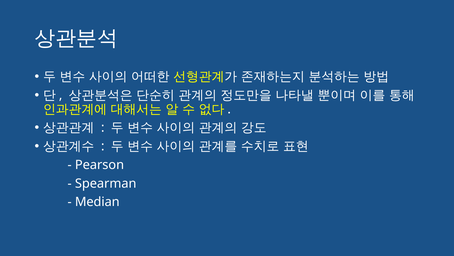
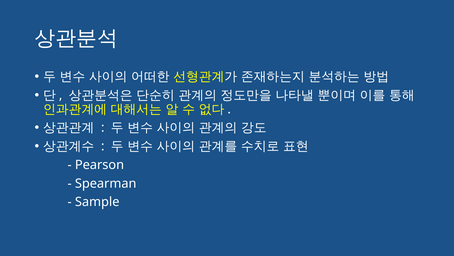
Median: Median -> Sample
